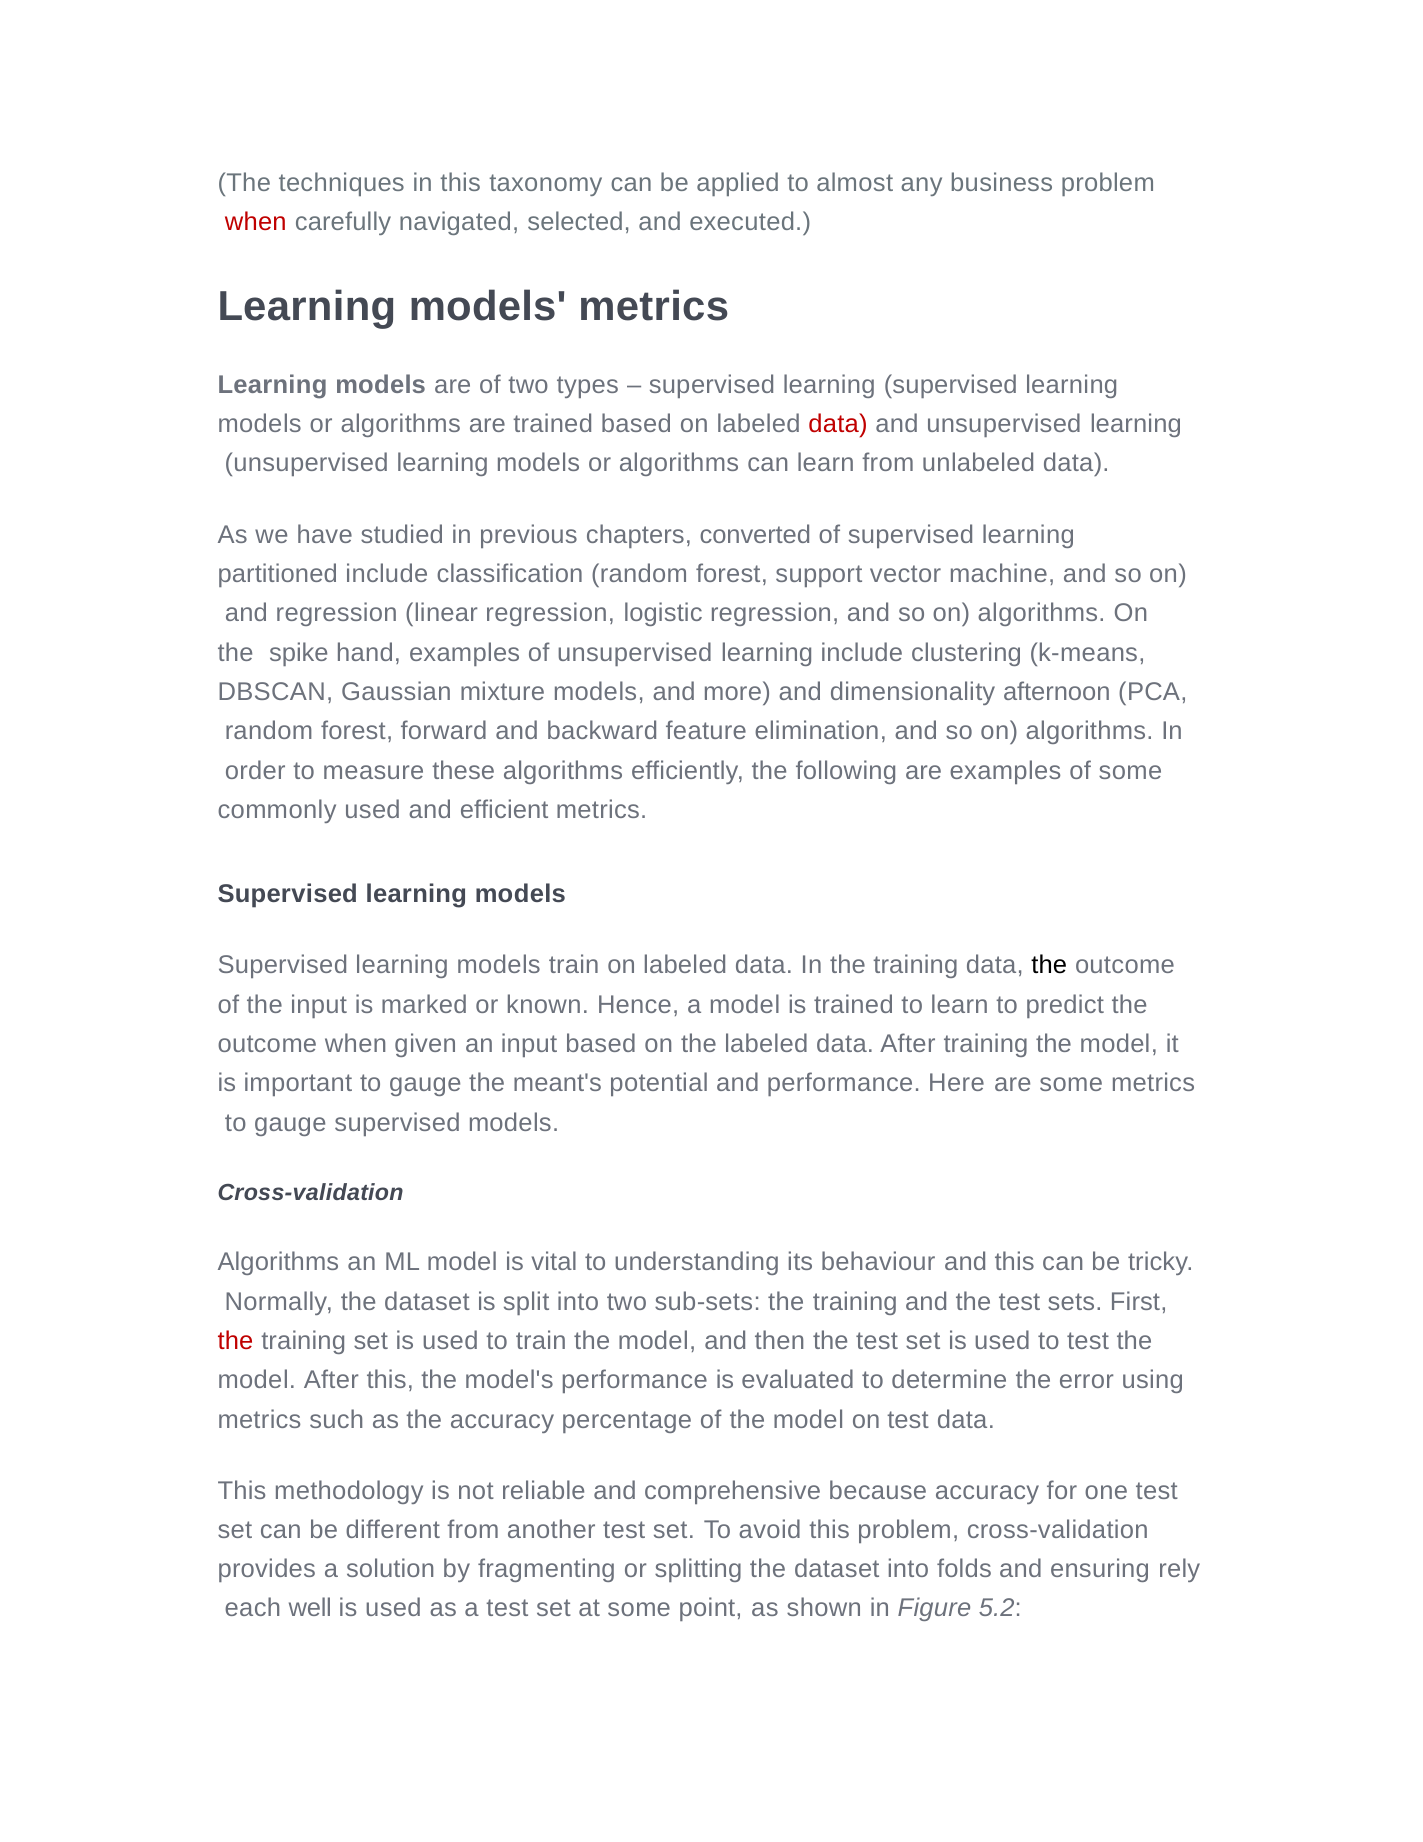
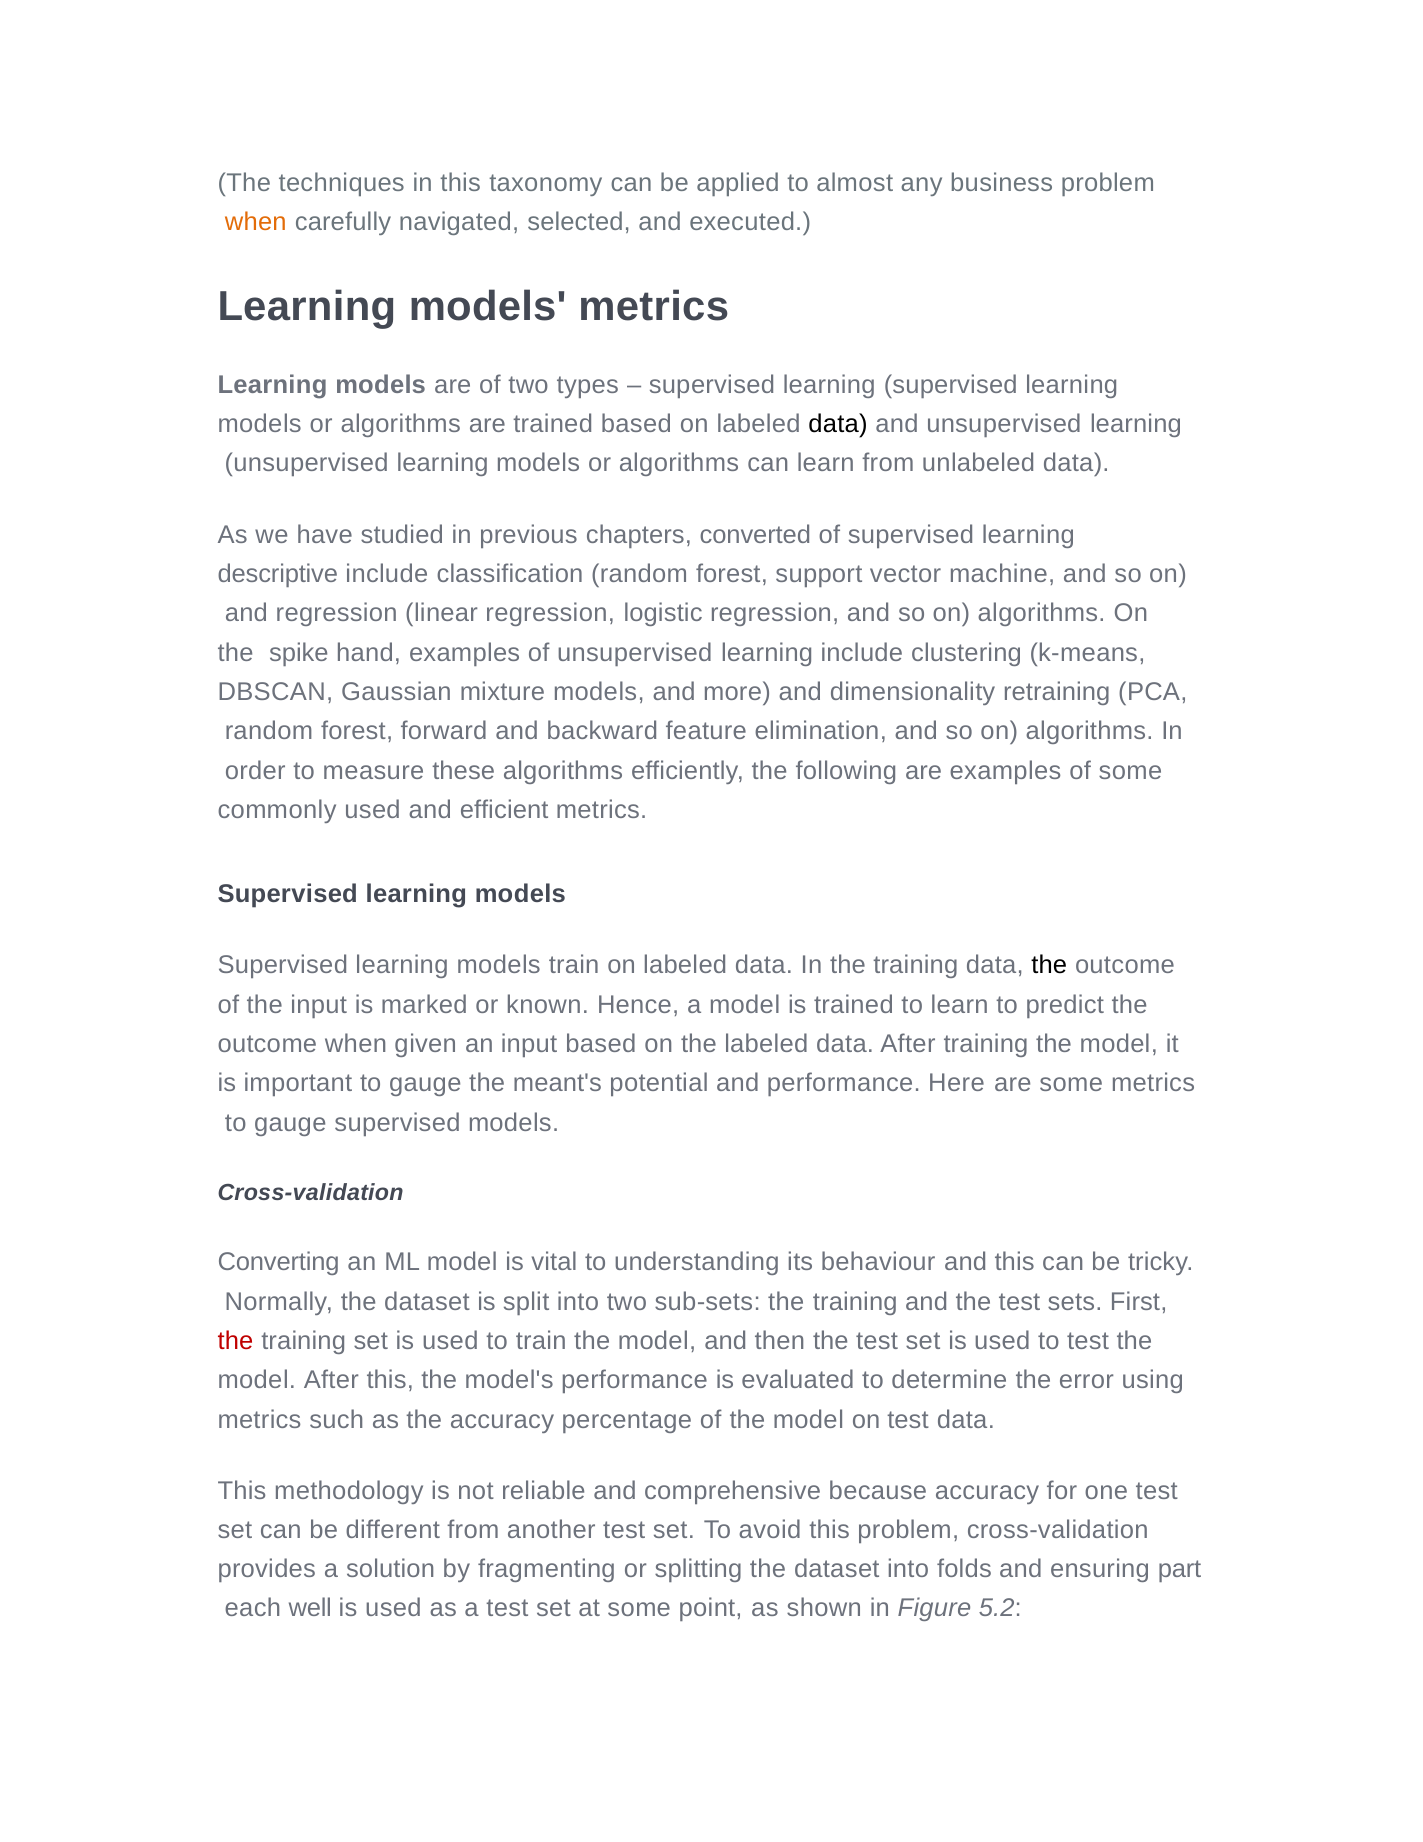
when at (256, 222) colour: red -> orange
data at (838, 424) colour: red -> black
partitioned: partitioned -> descriptive
afternoon: afternoon -> retraining
Algorithms at (278, 1262): Algorithms -> Converting
rely: rely -> part
